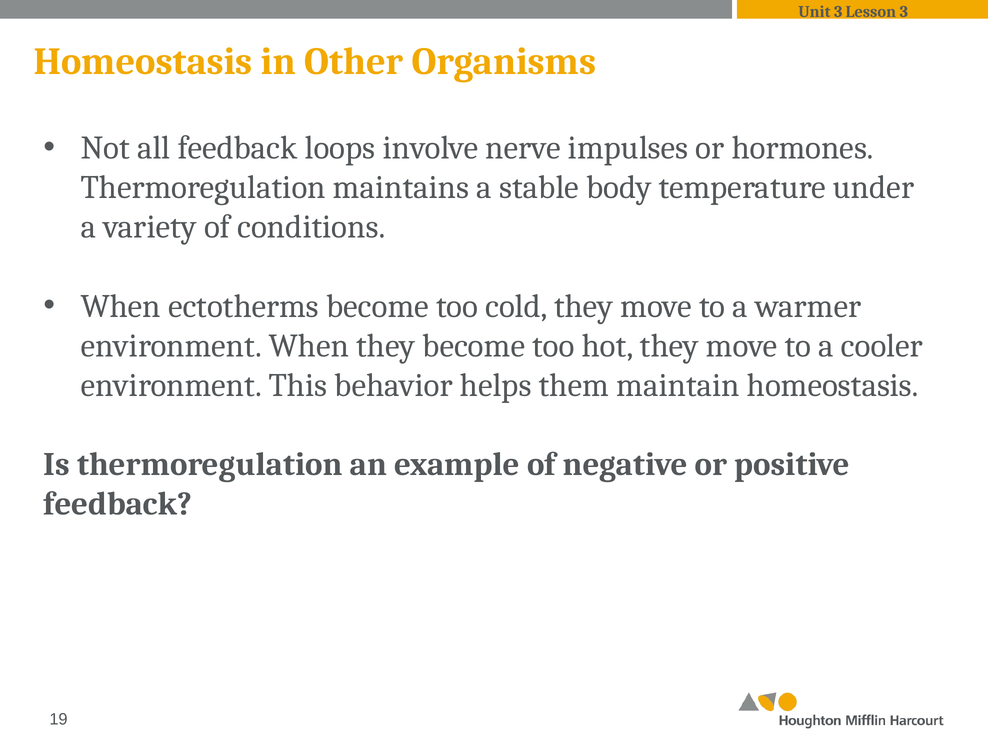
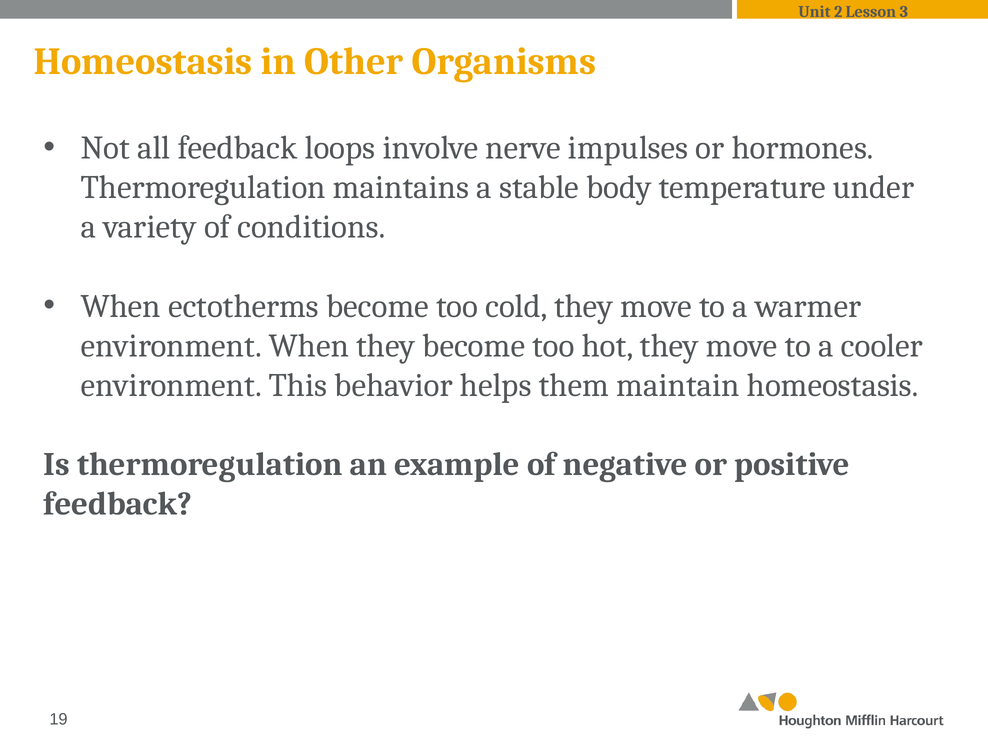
Unit 3: 3 -> 2
